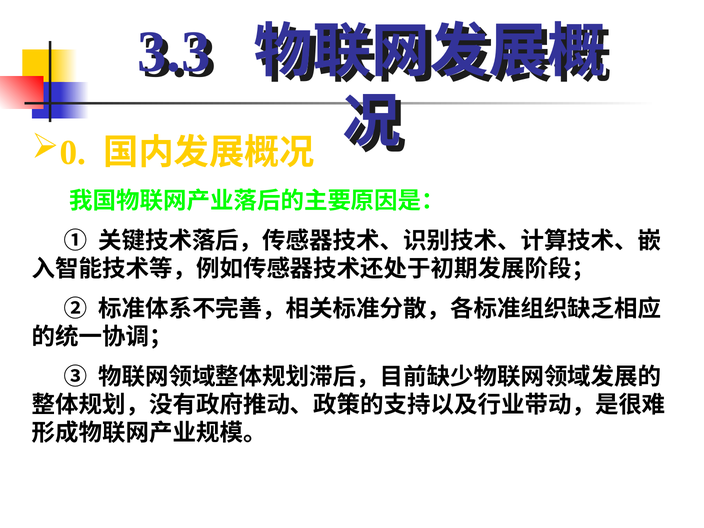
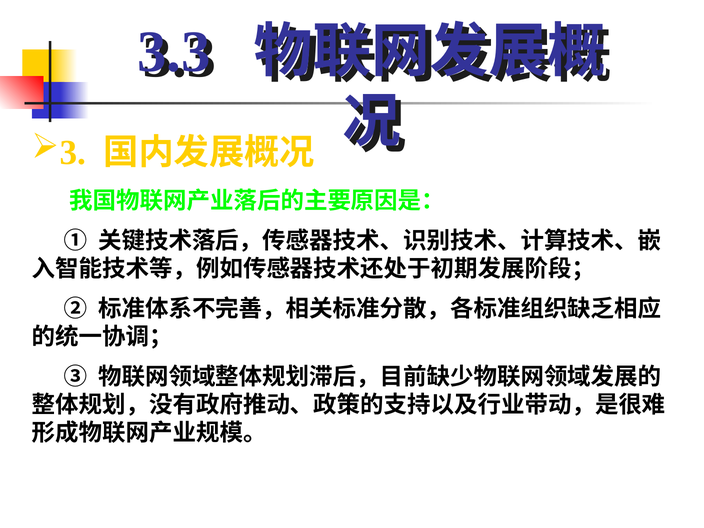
0: 0 -> 3
